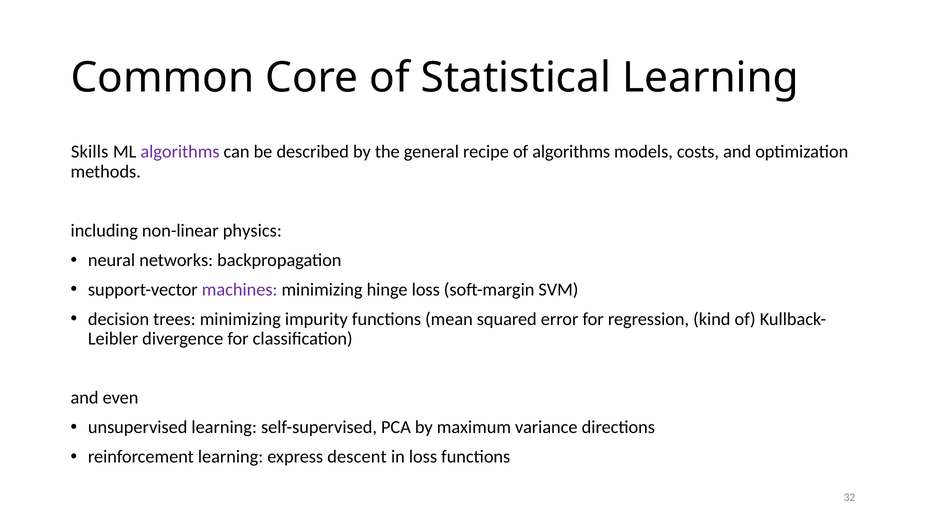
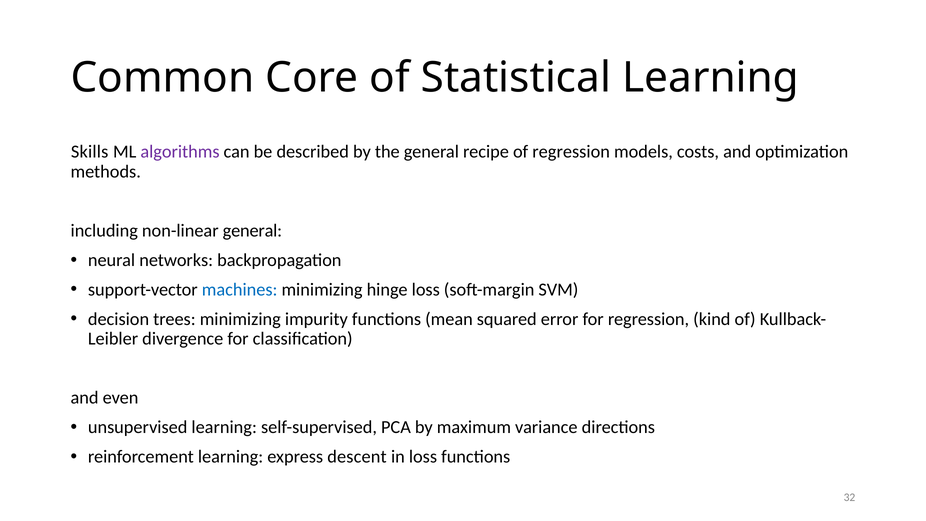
of algorithms: algorithms -> regression
non-linear physics: physics -> general
machines colour: purple -> blue
